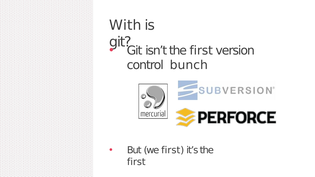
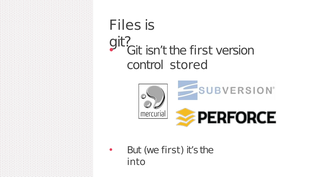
With: With -> Files
bunch: bunch -> stored
first at (136, 162): first -> into
